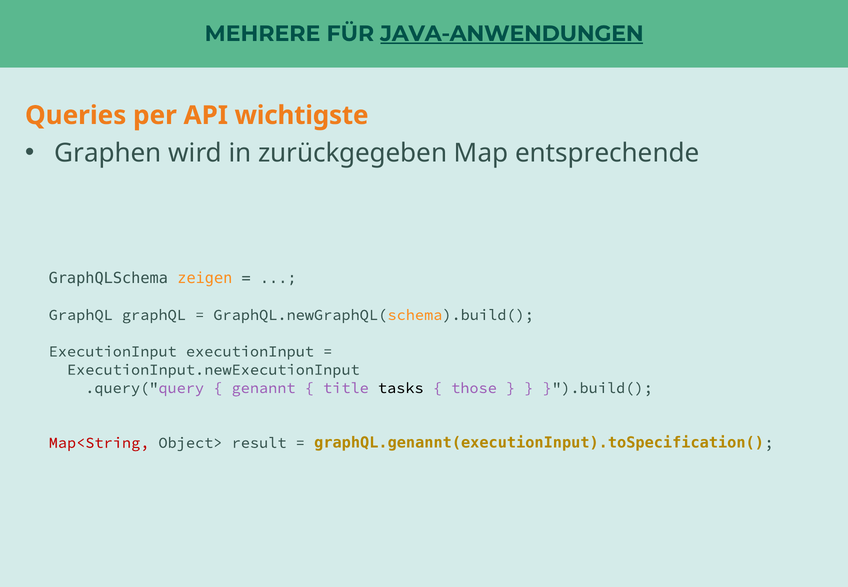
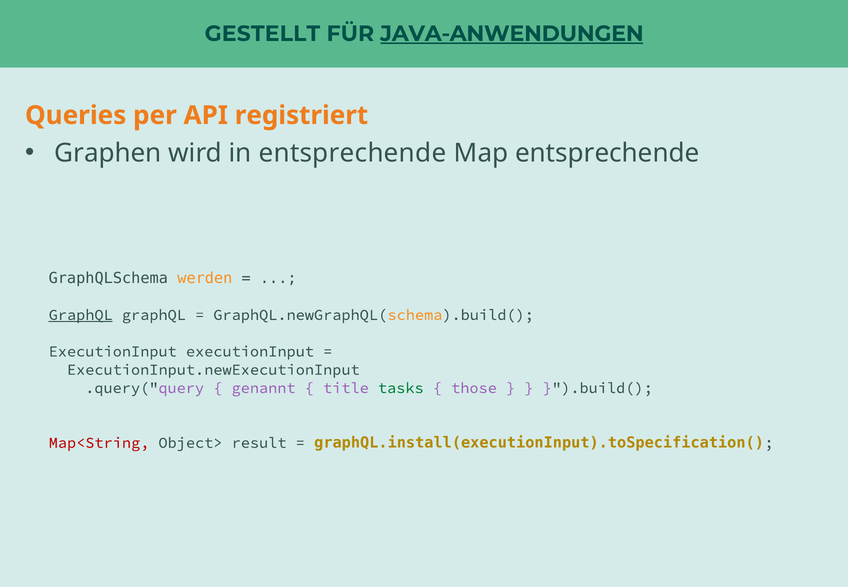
MEHRERE: MEHRERE -> GESTELLT
wichtigste: wichtigste -> registriert
in zurückgegeben: zurückgegeben -> entsprechende
zeigen: zeigen -> werden
GraphQL at (81, 315) underline: none -> present
tasks colour: black -> green
graphQL.genannt(executionInput).toSpecification(: graphQL.genannt(executionInput).toSpecification( -> graphQL.install(executionInput).toSpecification(
